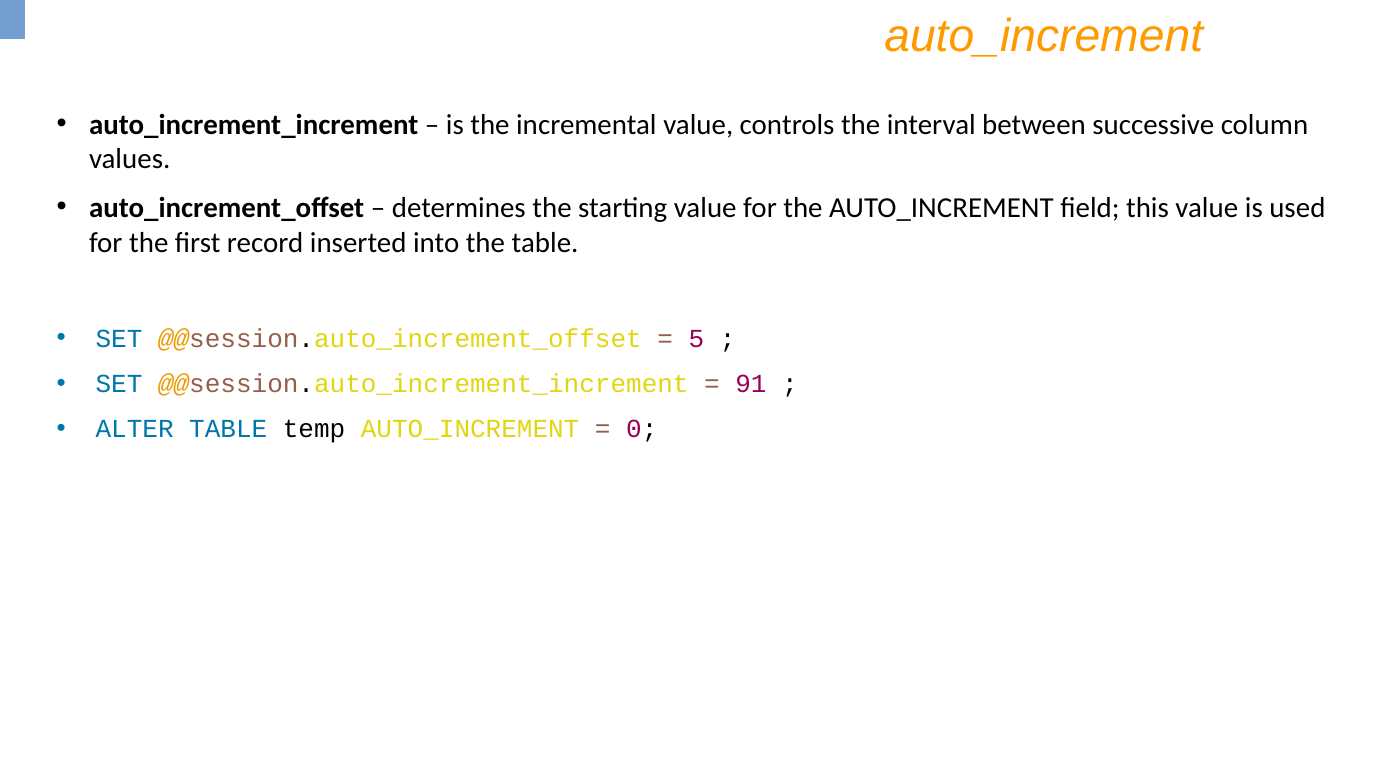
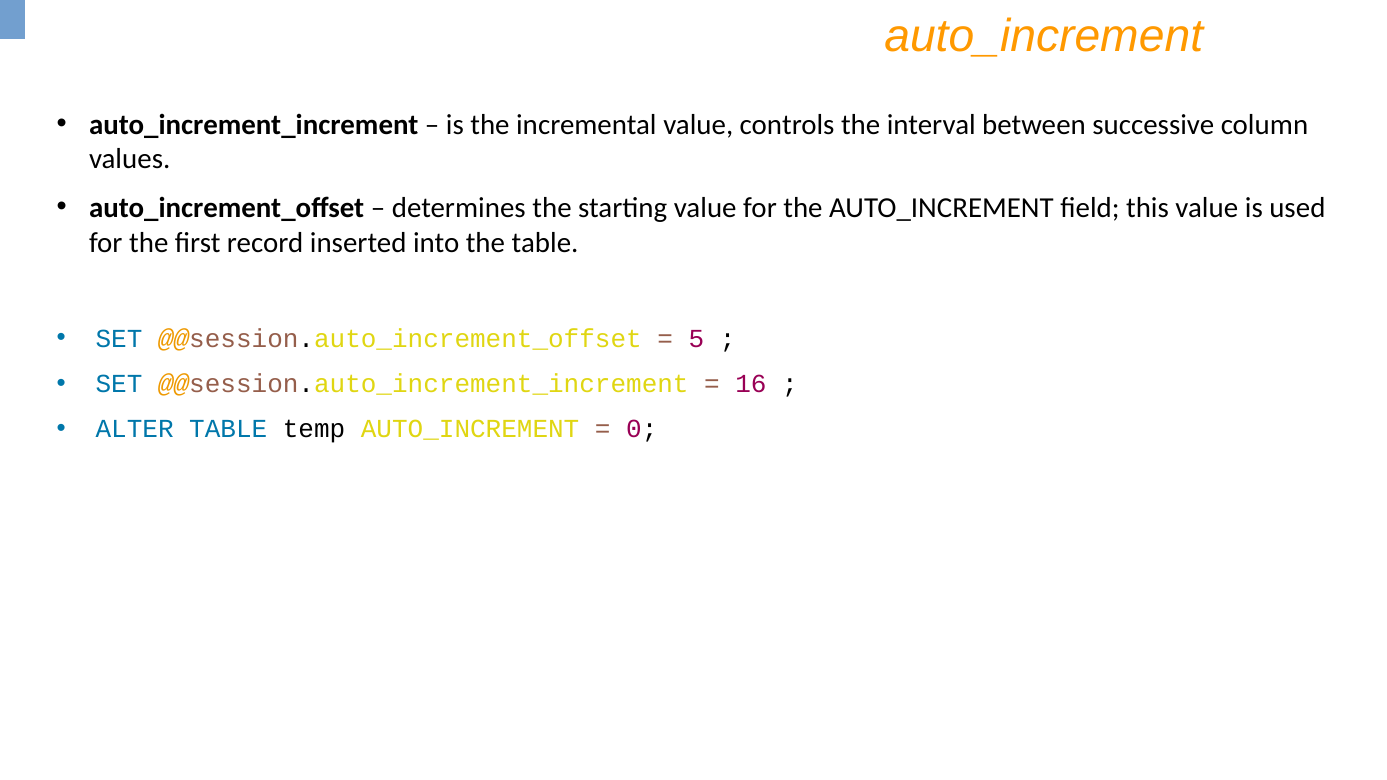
91: 91 -> 16
